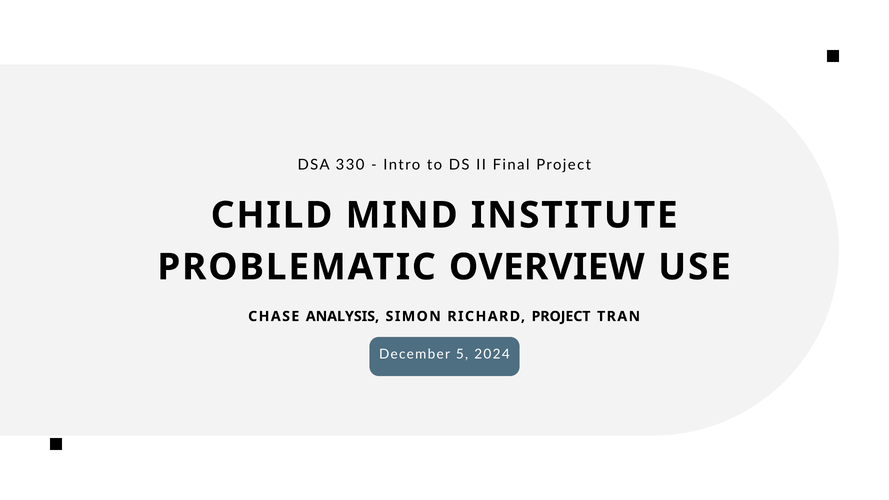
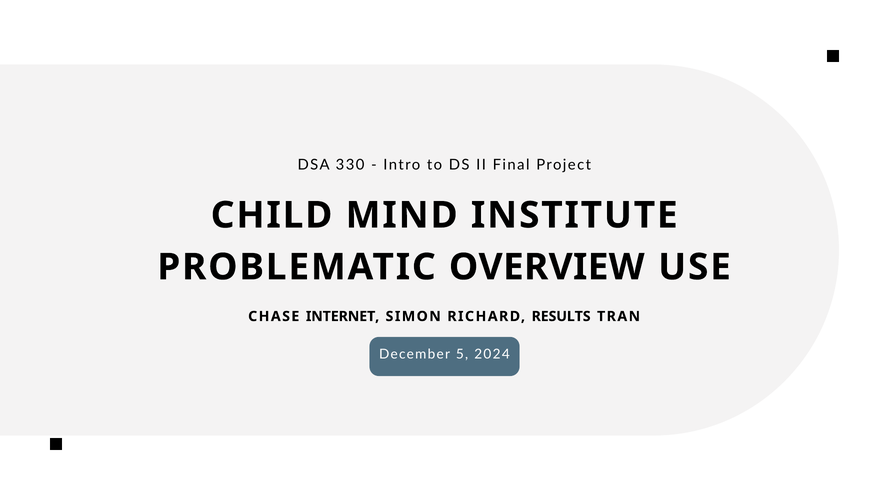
ANALYSIS: ANALYSIS -> INTERNET
RICHARD PROJECT: PROJECT -> RESULTS
